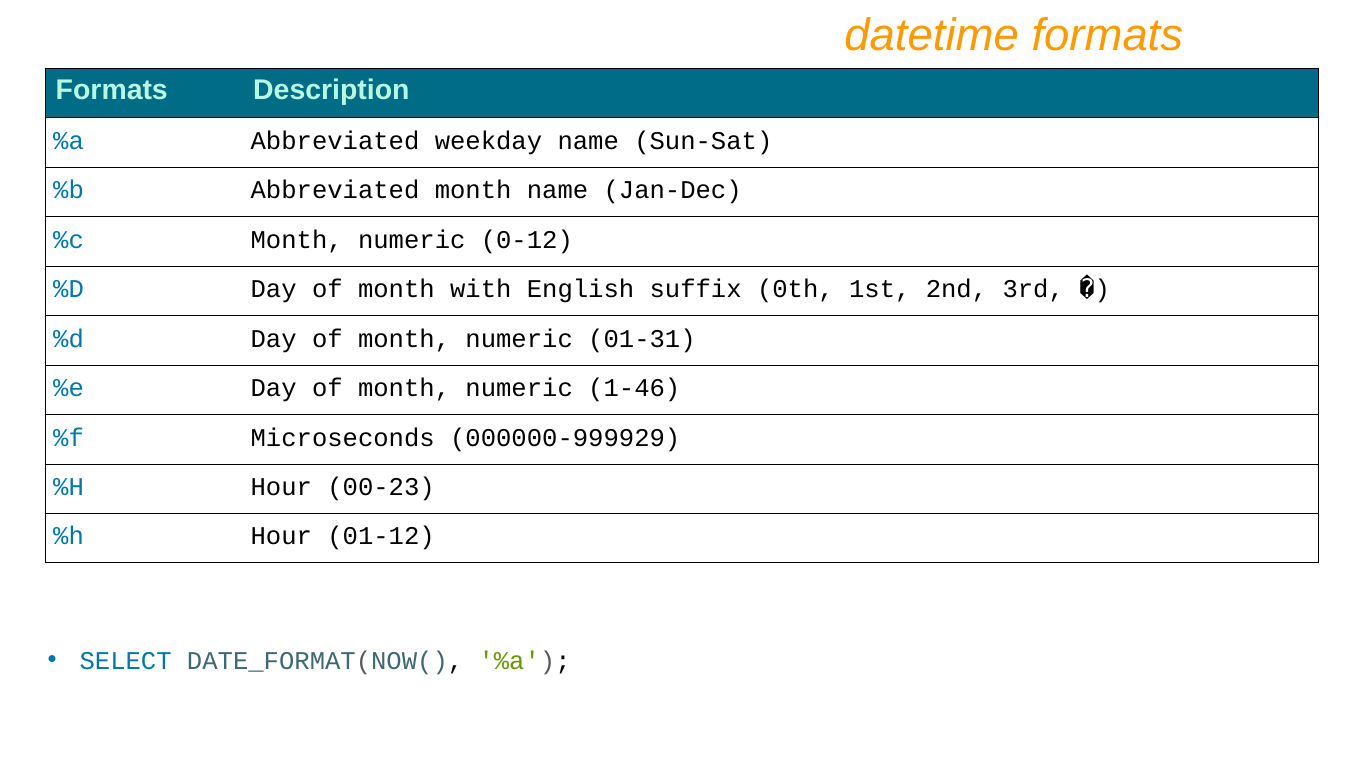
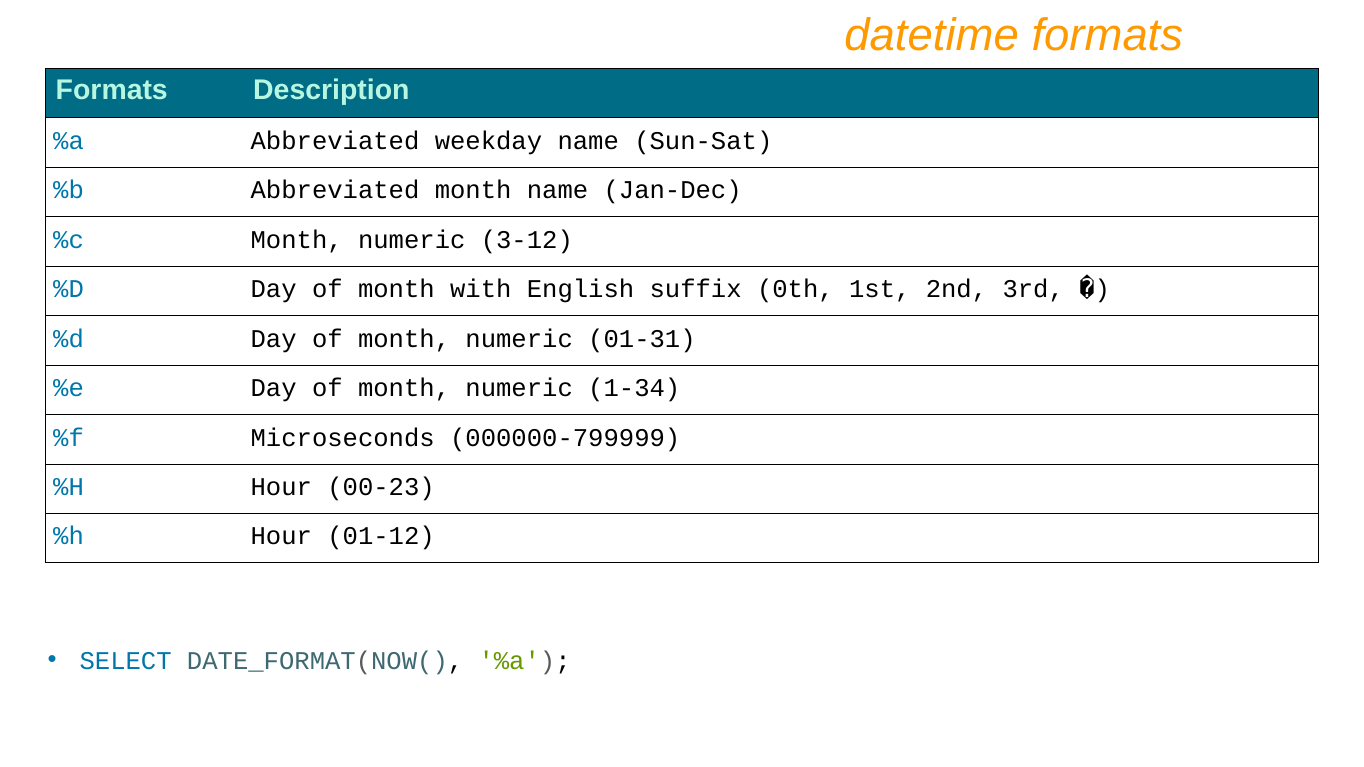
0-12: 0-12 -> 3-12
1-46: 1-46 -> 1-34
000000-999929: 000000-999929 -> 000000-799999
